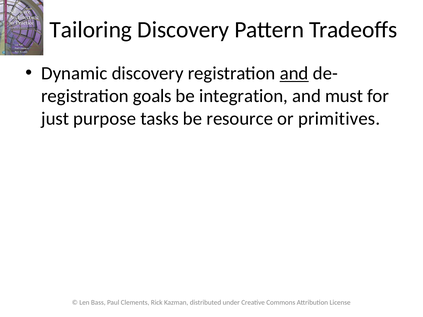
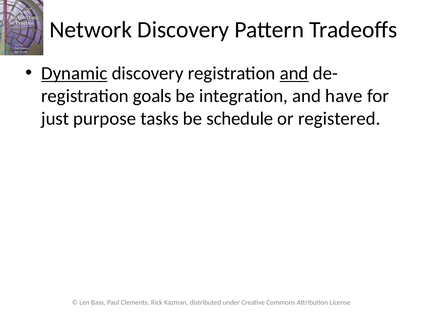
Tailoring: Tailoring -> Network
Dynamic underline: none -> present
must: must -> have
resource: resource -> schedule
primitives: primitives -> registered
